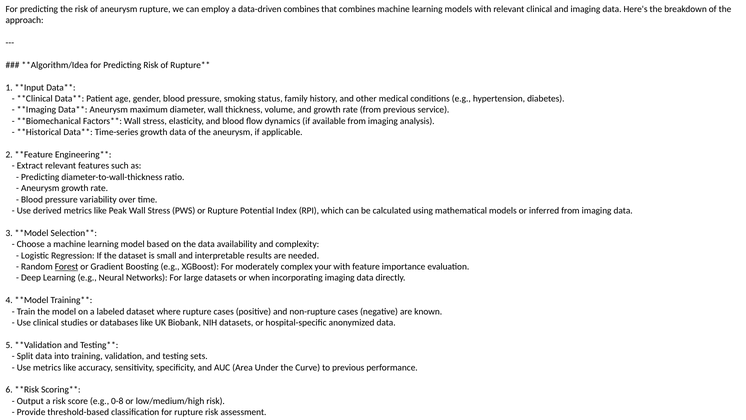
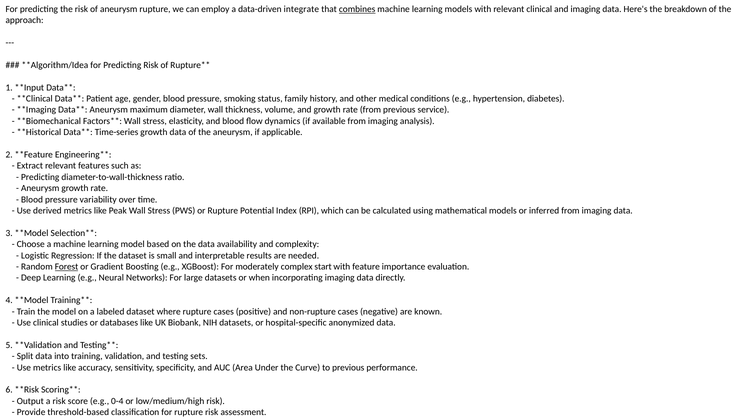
data-driven combines: combines -> integrate
combines at (357, 9) underline: none -> present
complex your: your -> start
0-8: 0-8 -> 0-4
